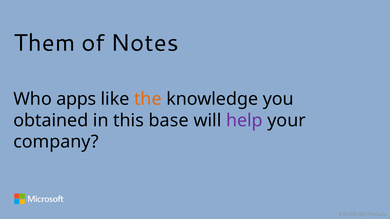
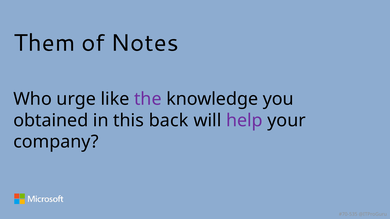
apps: apps -> urge
the colour: orange -> purple
base: base -> back
